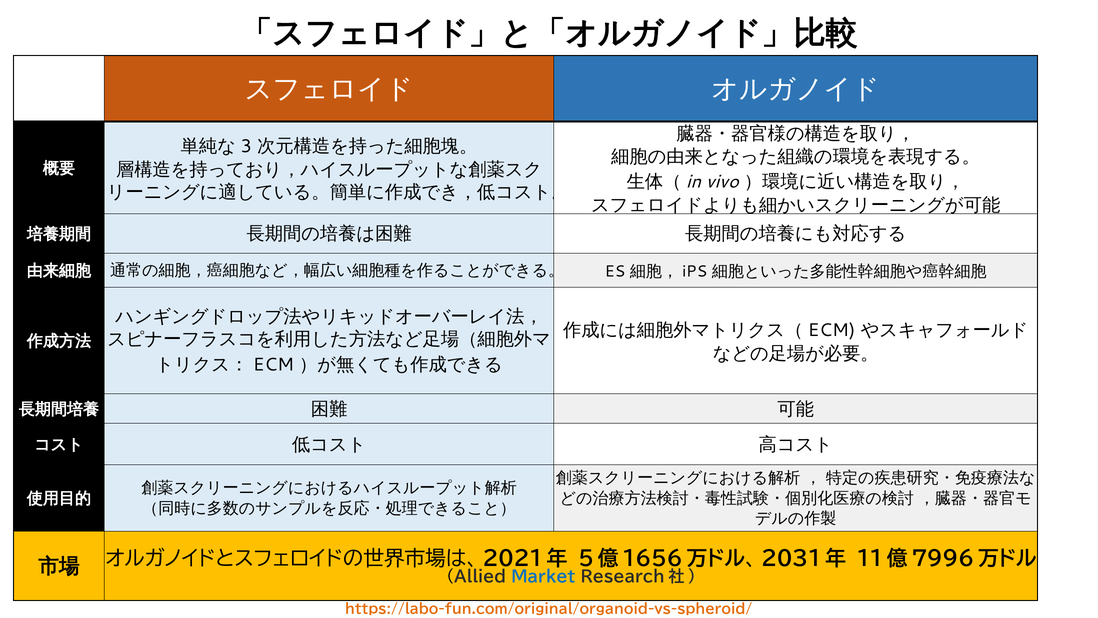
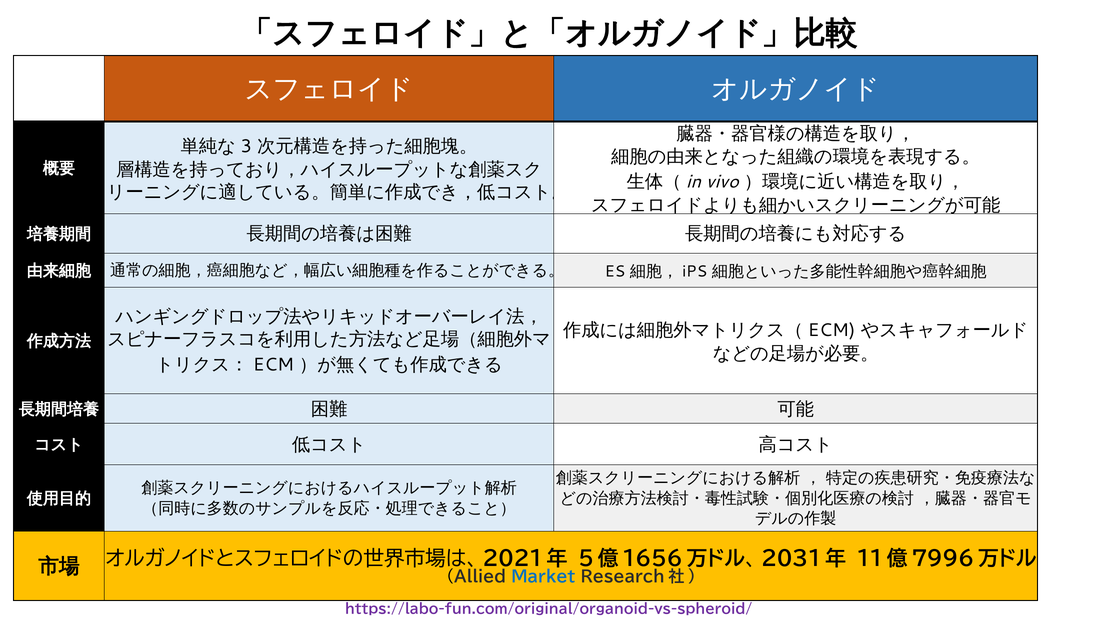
https://labo-fun.com/original/organoid-vs-spheroid/ colour: orange -> purple
